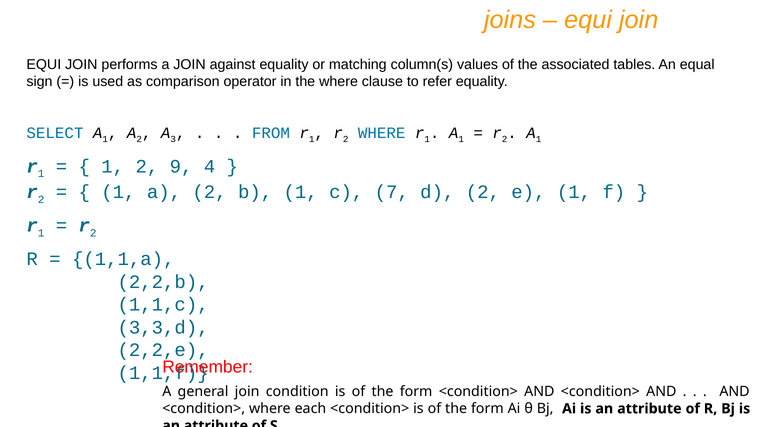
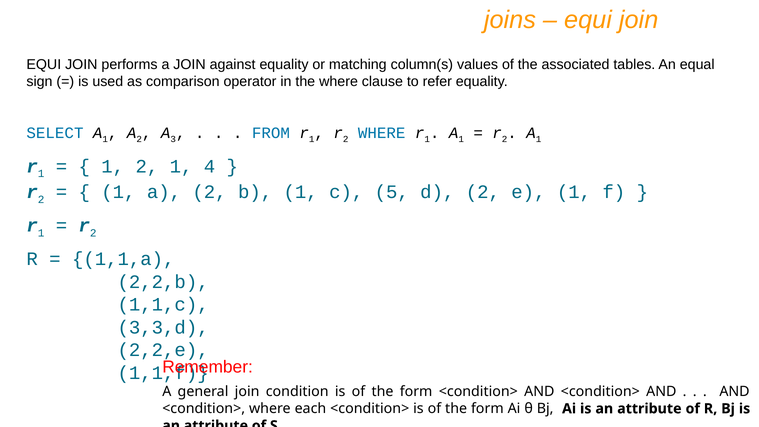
2 9: 9 -> 1
7: 7 -> 5
